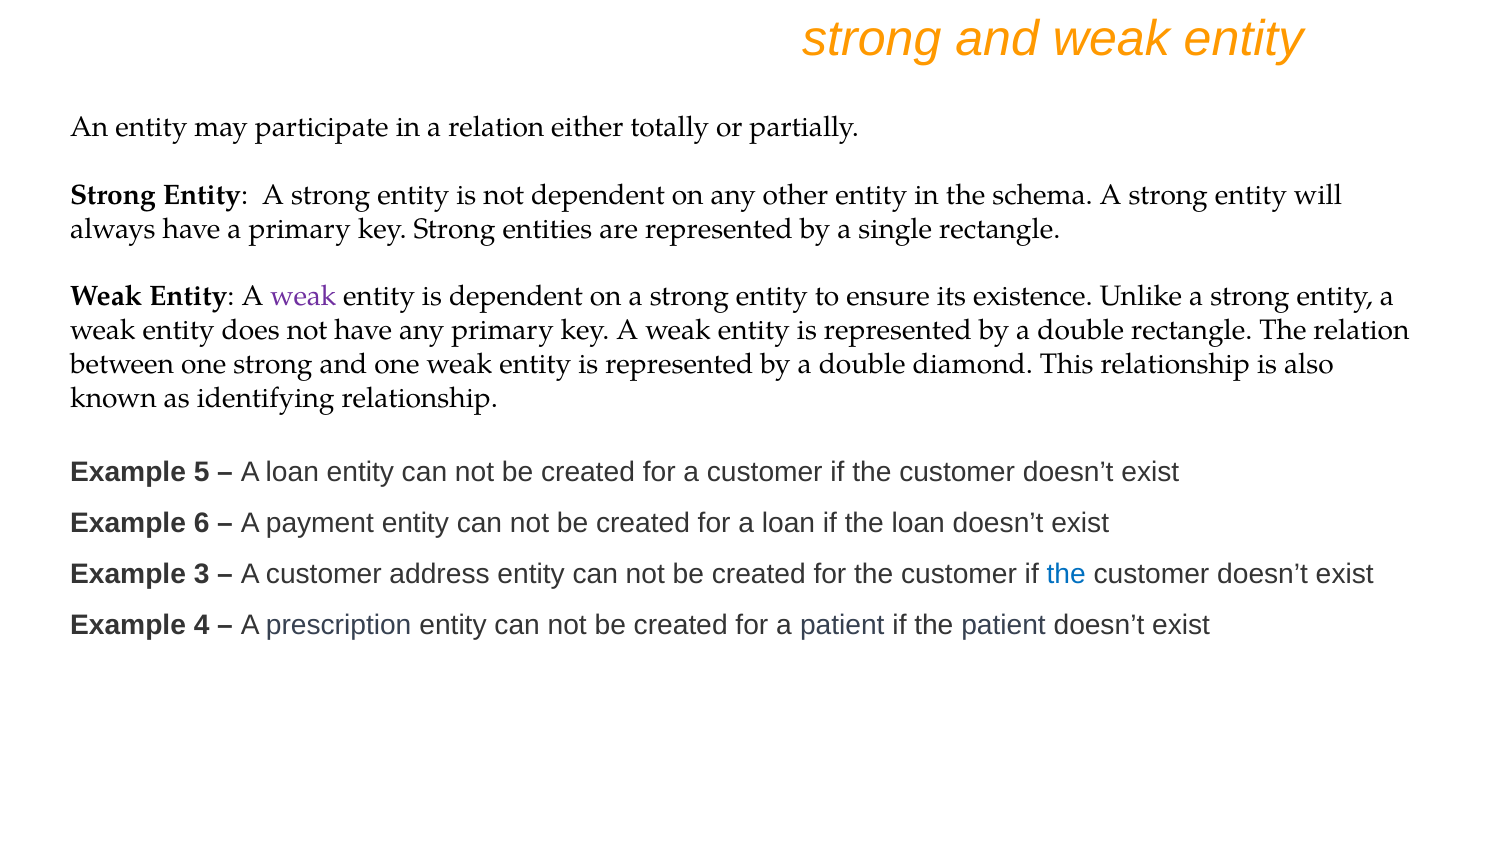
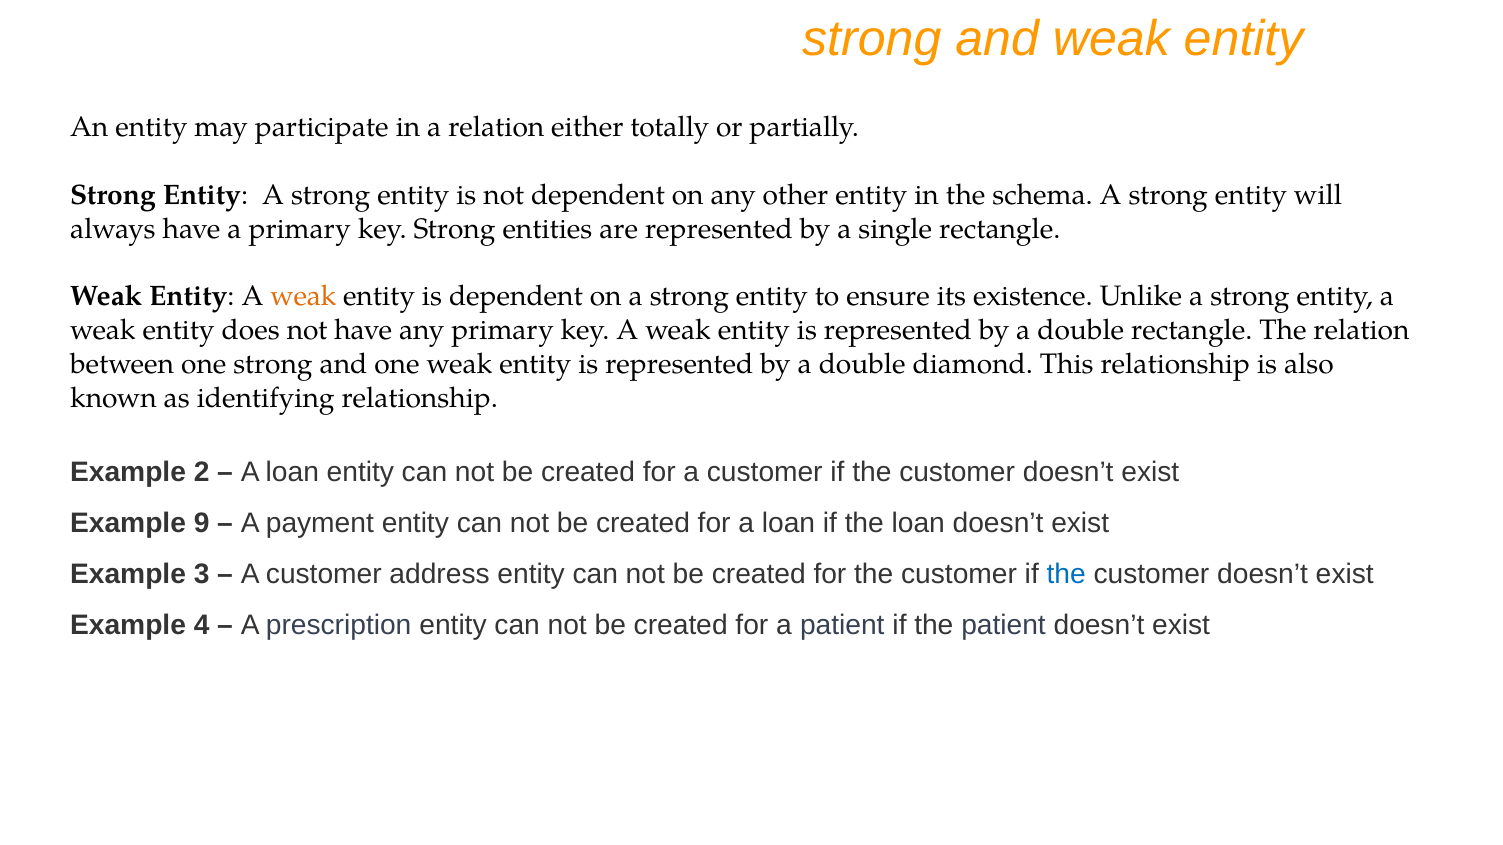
weak at (303, 297) colour: purple -> orange
5: 5 -> 2
6: 6 -> 9
